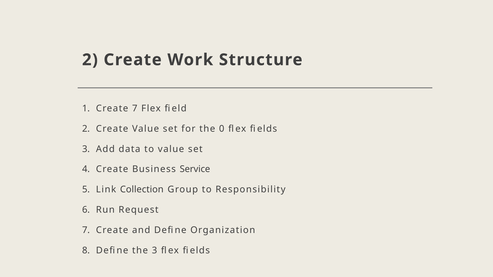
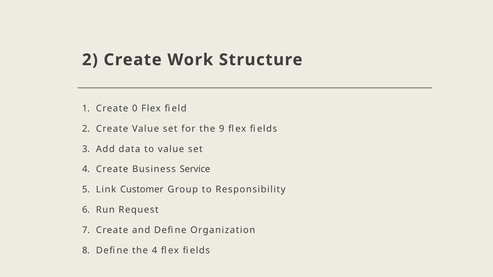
Create 7: 7 -> 0
0: 0 -> 9
Collection: Collection -> Customer
the 3: 3 -> 4
